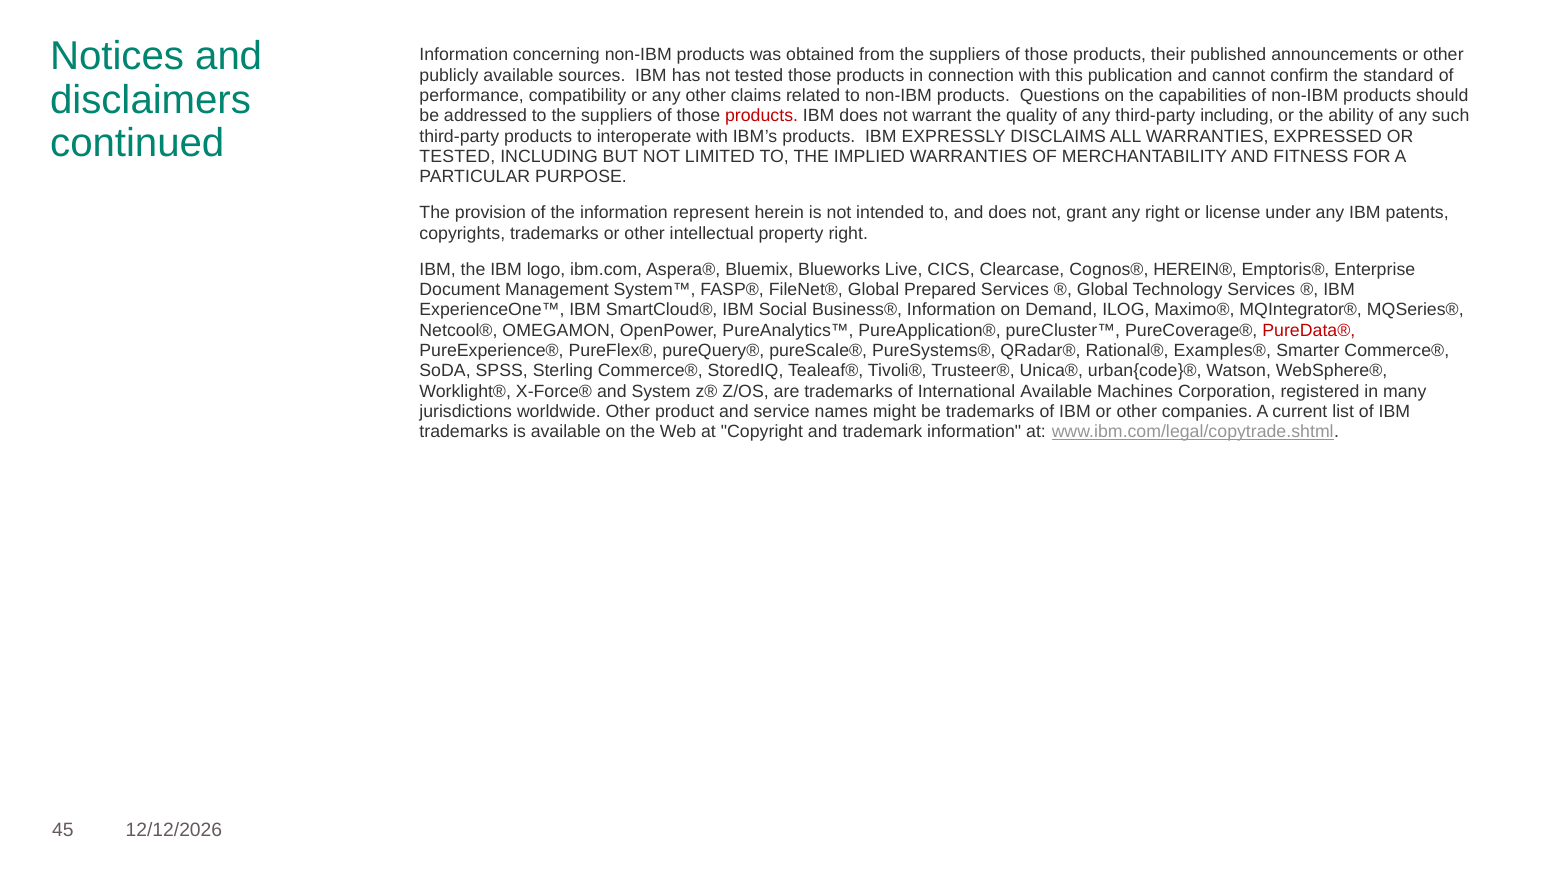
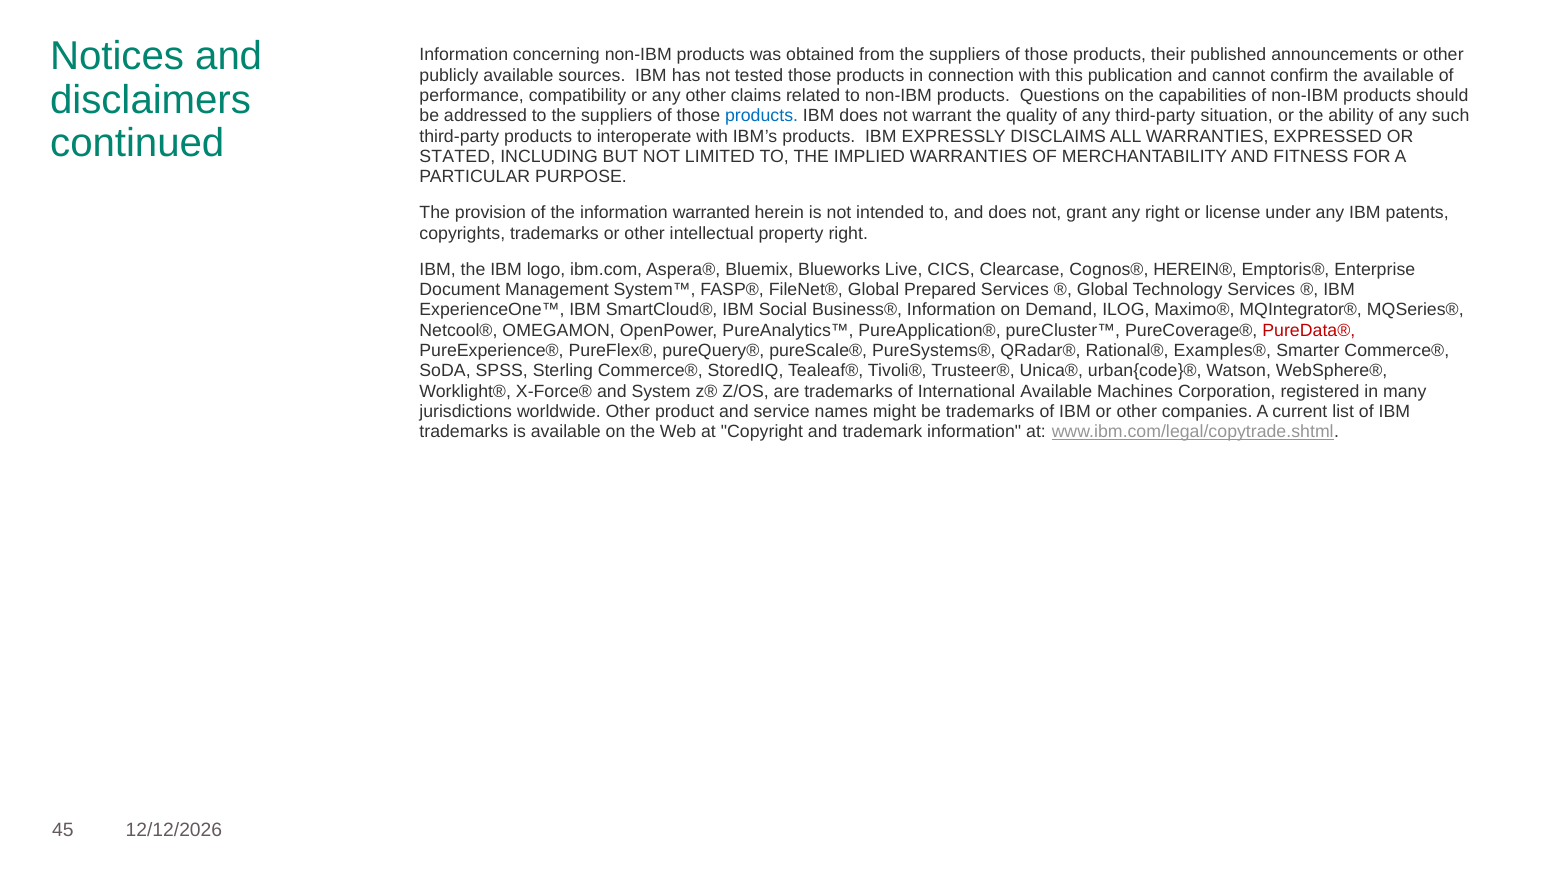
the standard: standard -> available
products at (762, 116) colour: red -> blue
third-party including: including -> situation
TESTED at (457, 156): TESTED -> STATED
represent: represent -> warranted
